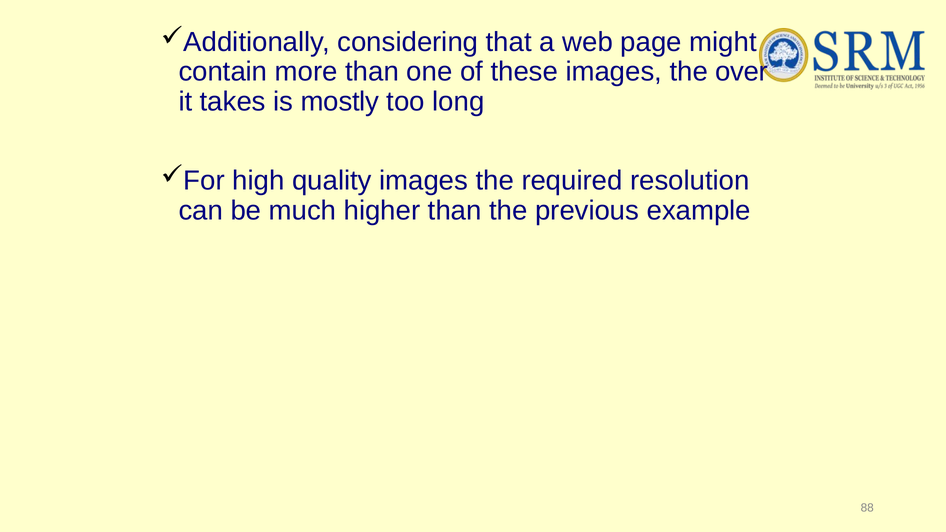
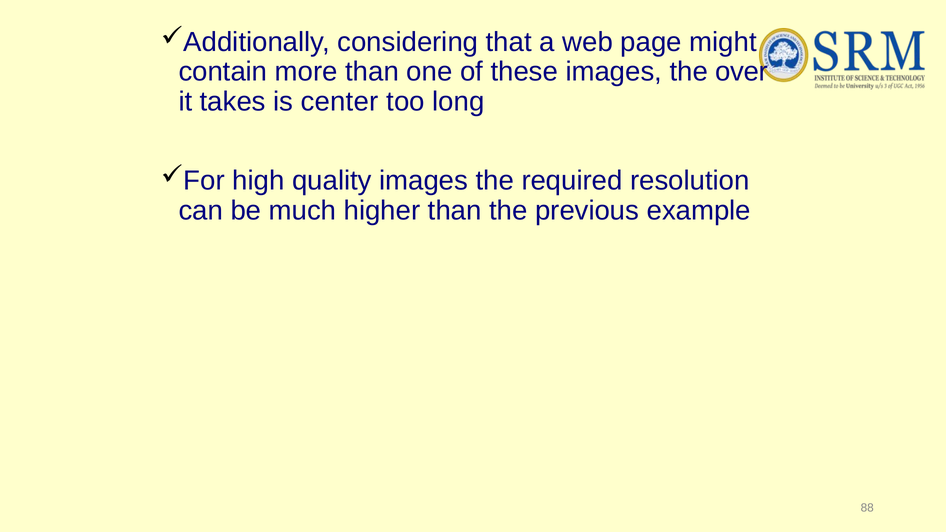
mostly: mostly -> center
